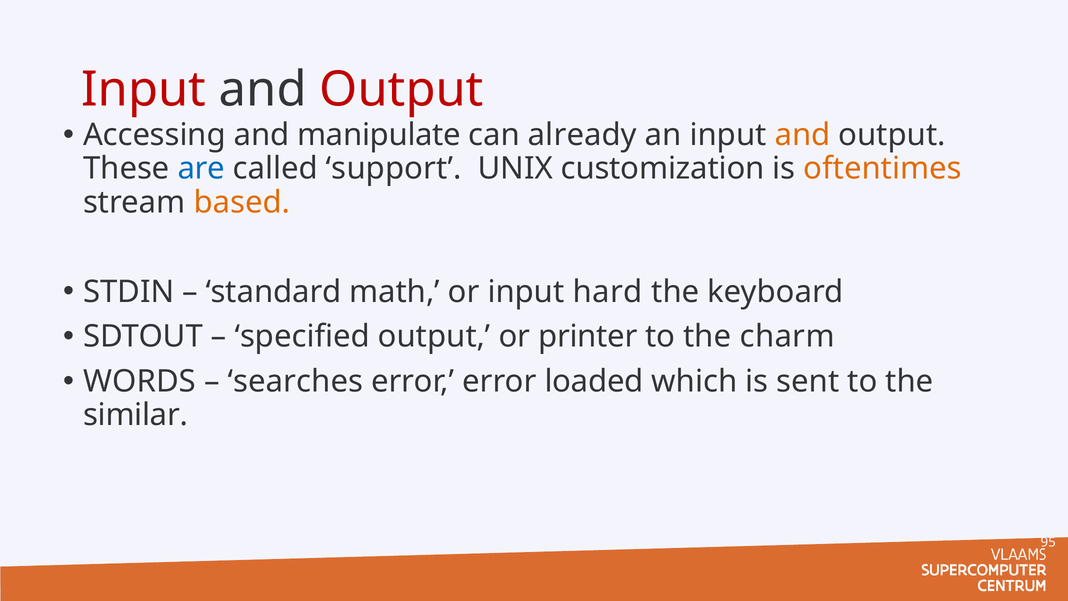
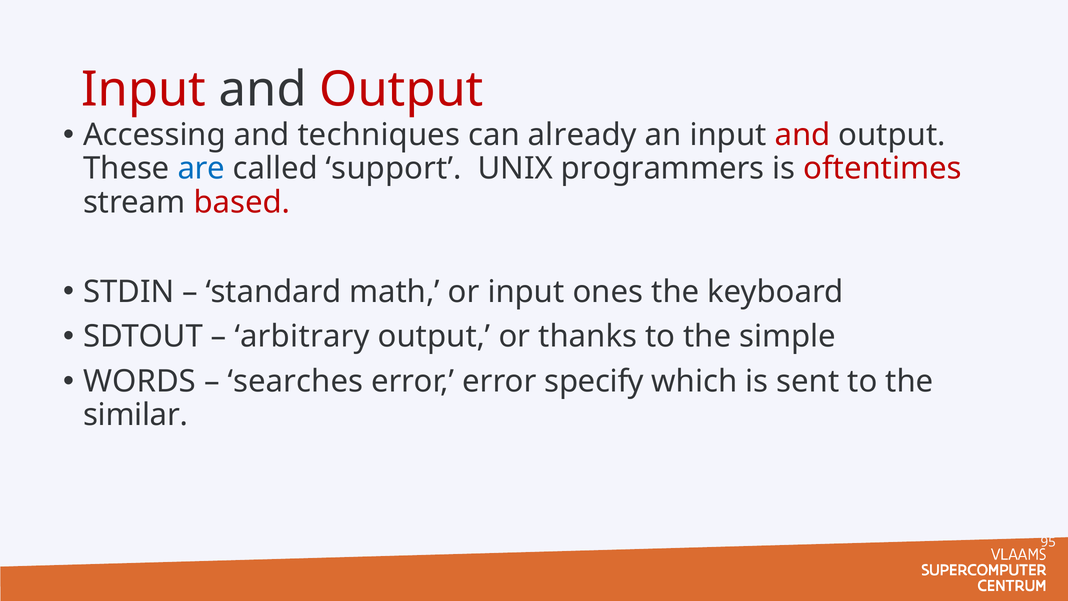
manipulate: manipulate -> techniques
and at (802, 135) colour: orange -> red
customization: customization -> programmers
oftentimes colour: orange -> red
based colour: orange -> red
hard: hard -> ones
specified: specified -> arbitrary
printer: printer -> thanks
charm: charm -> simple
loaded: loaded -> specify
